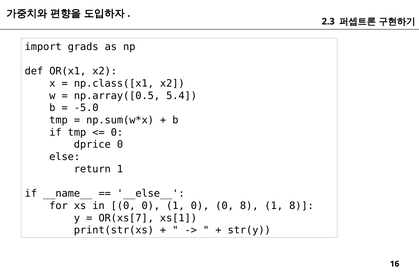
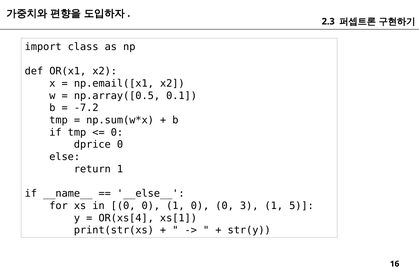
grads: grads -> class
np.class([x1: np.class([x1 -> np.email([x1
5.4: 5.4 -> 0.1
-5.0: -5.0 -> -7.2
0 8: 8 -> 3
1 8: 8 -> 5
OR(xs[7: OR(xs[7 -> OR(xs[4
